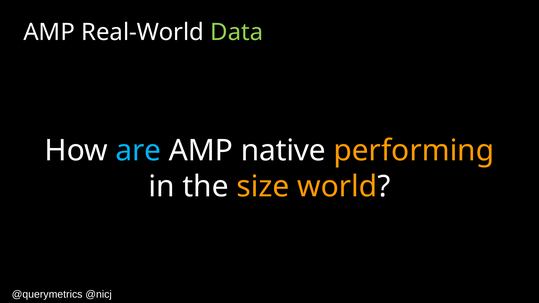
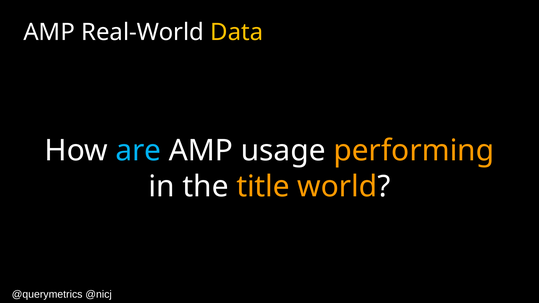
Data colour: light green -> yellow
native: native -> usage
size: size -> title
